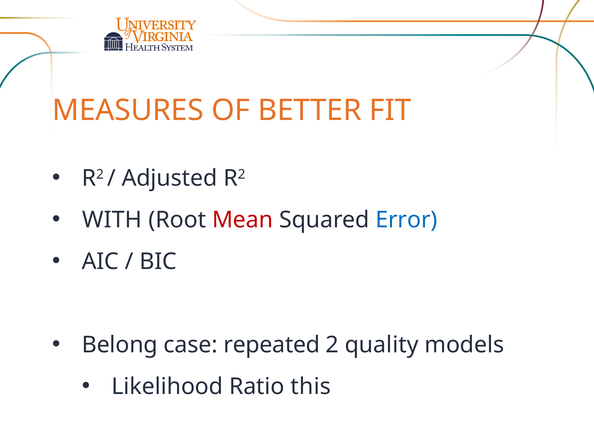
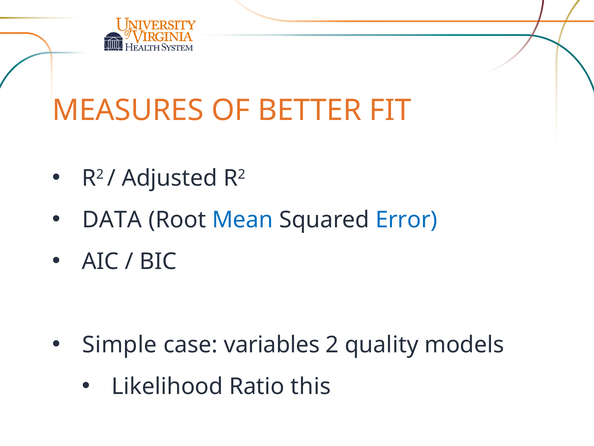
WITH: WITH -> DATA
Mean colour: red -> blue
Belong: Belong -> Simple
repeated: repeated -> variables
